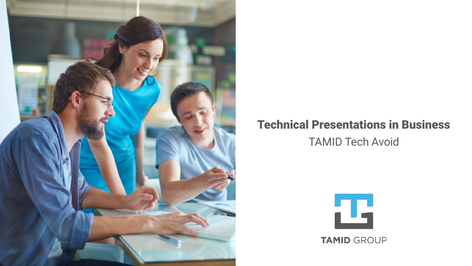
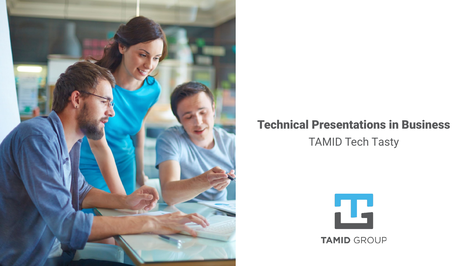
Avoid: Avoid -> Tasty
